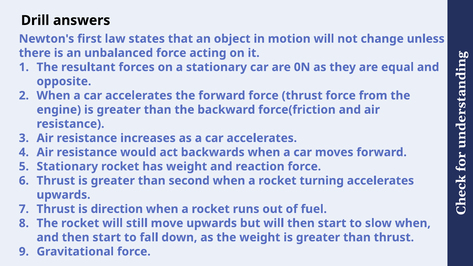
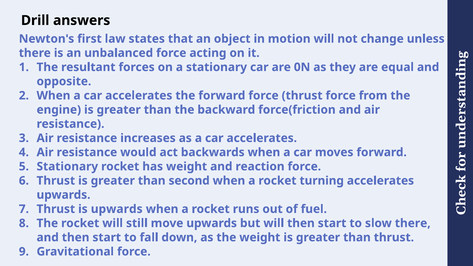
is direction: direction -> upwards
slow when: when -> there
